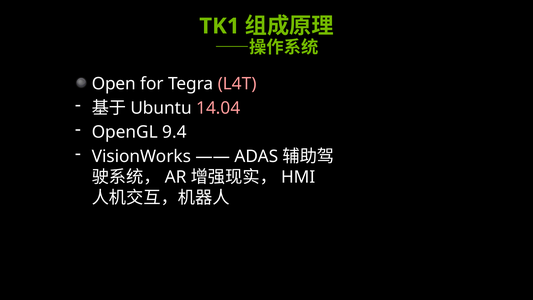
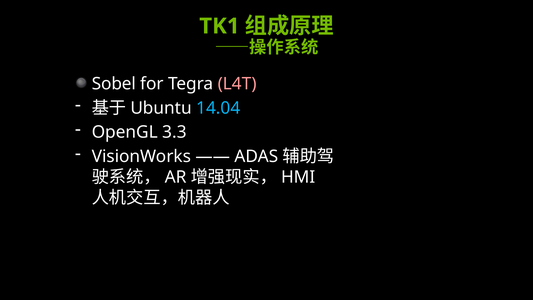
Open: Open -> Sobel
14.04 colour: pink -> light blue
9.4: 9.4 -> 3.3
